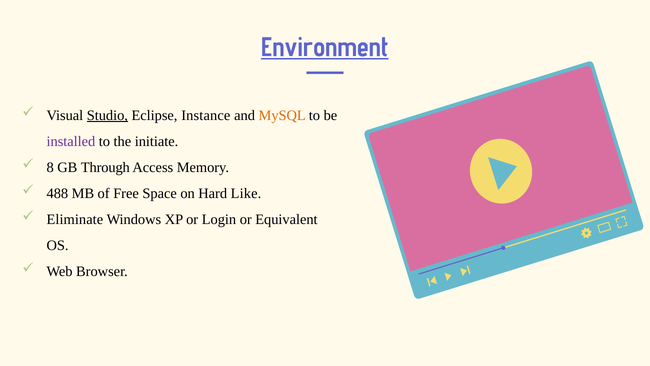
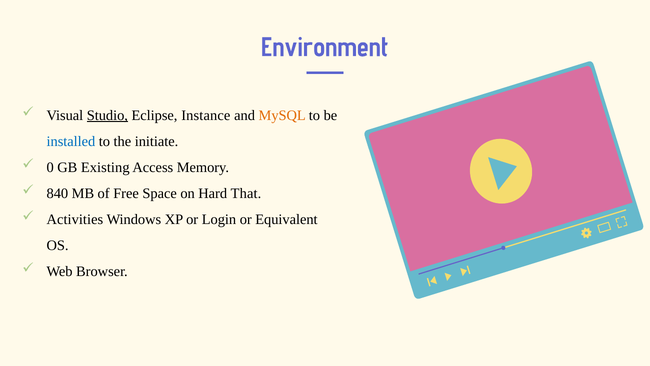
Environment underline: present -> none
installed colour: purple -> blue
8: 8 -> 0
Through: Through -> Existing
488: 488 -> 840
Like: Like -> That
Eliminate: Eliminate -> Activities
